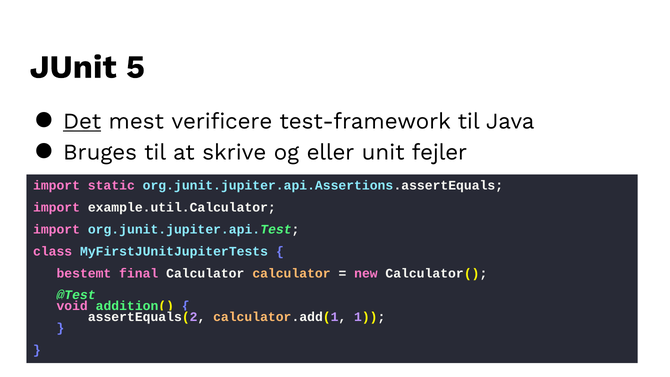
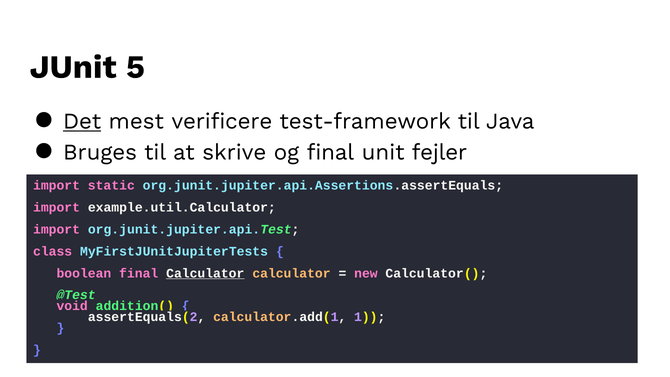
og eller: eller -> final
bestemt: bestemt -> boolean
Calculator at (205, 273) underline: none -> present
